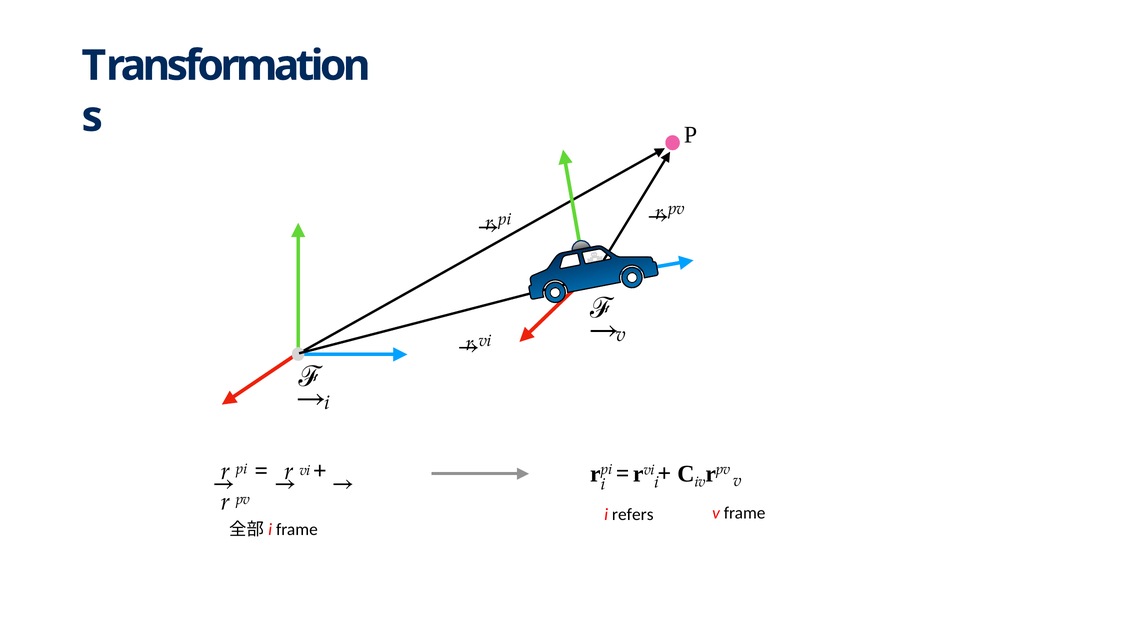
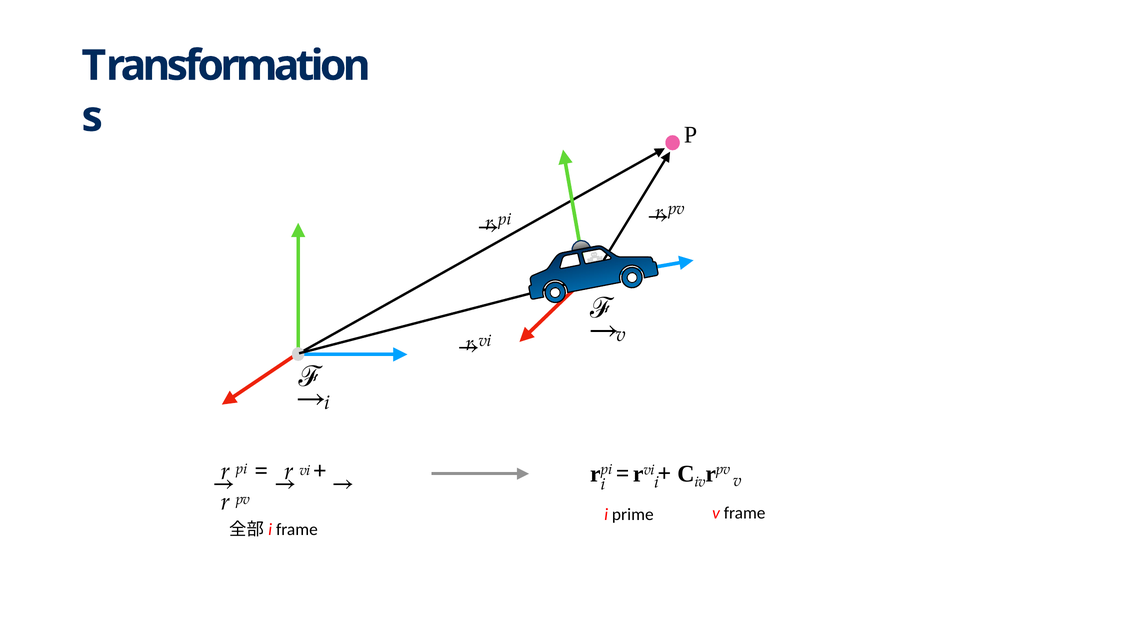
refers: refers -> prime
